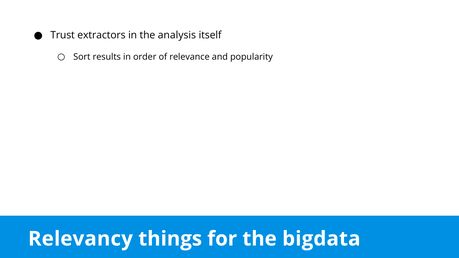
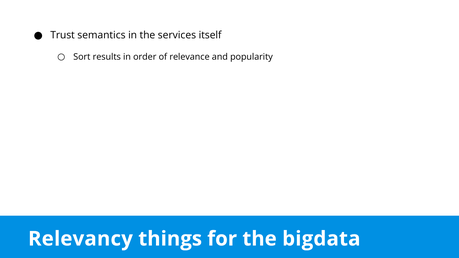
extractors: extractors -> semantics
analysis: analysis -> services
